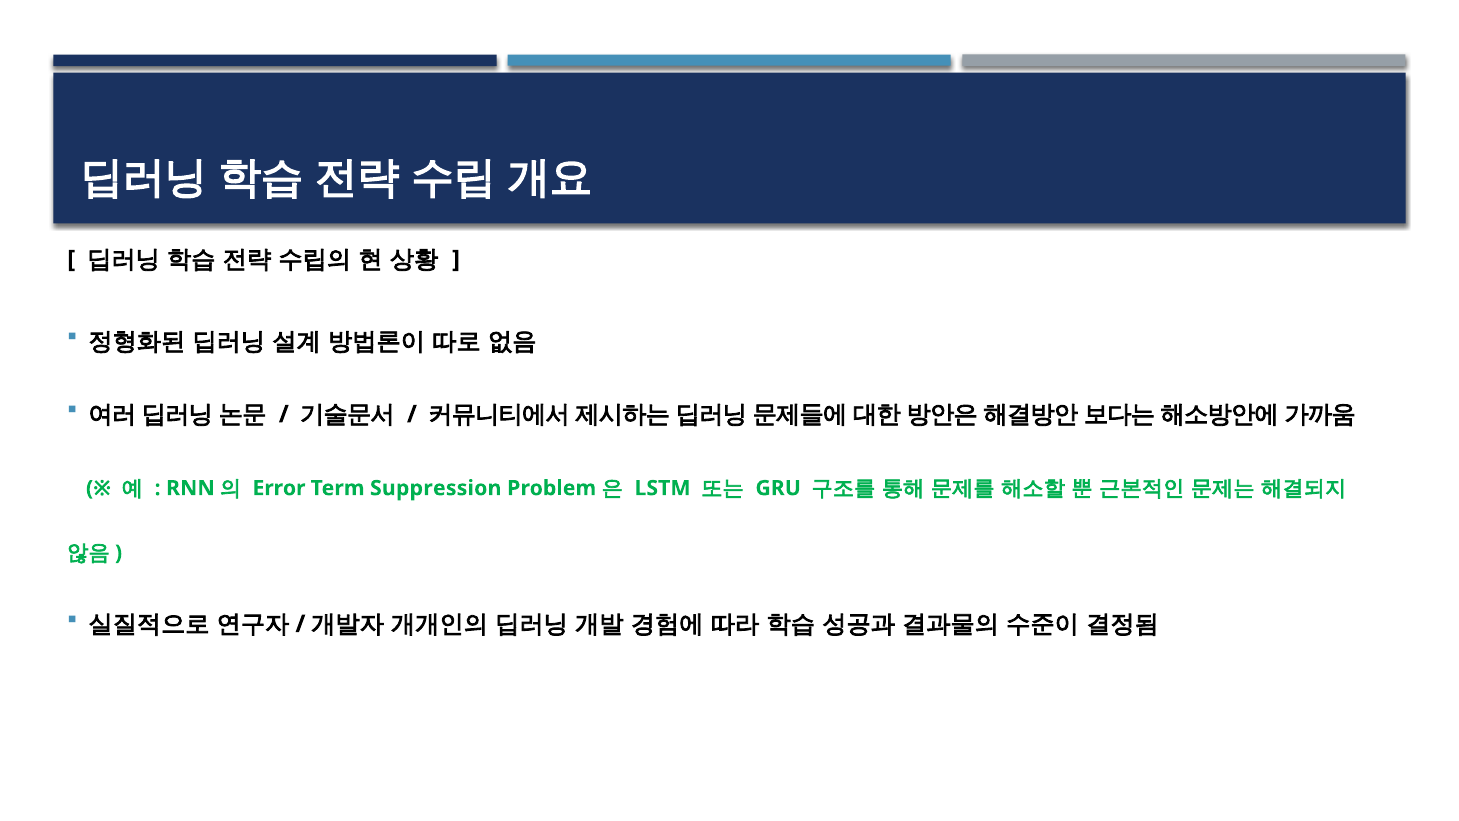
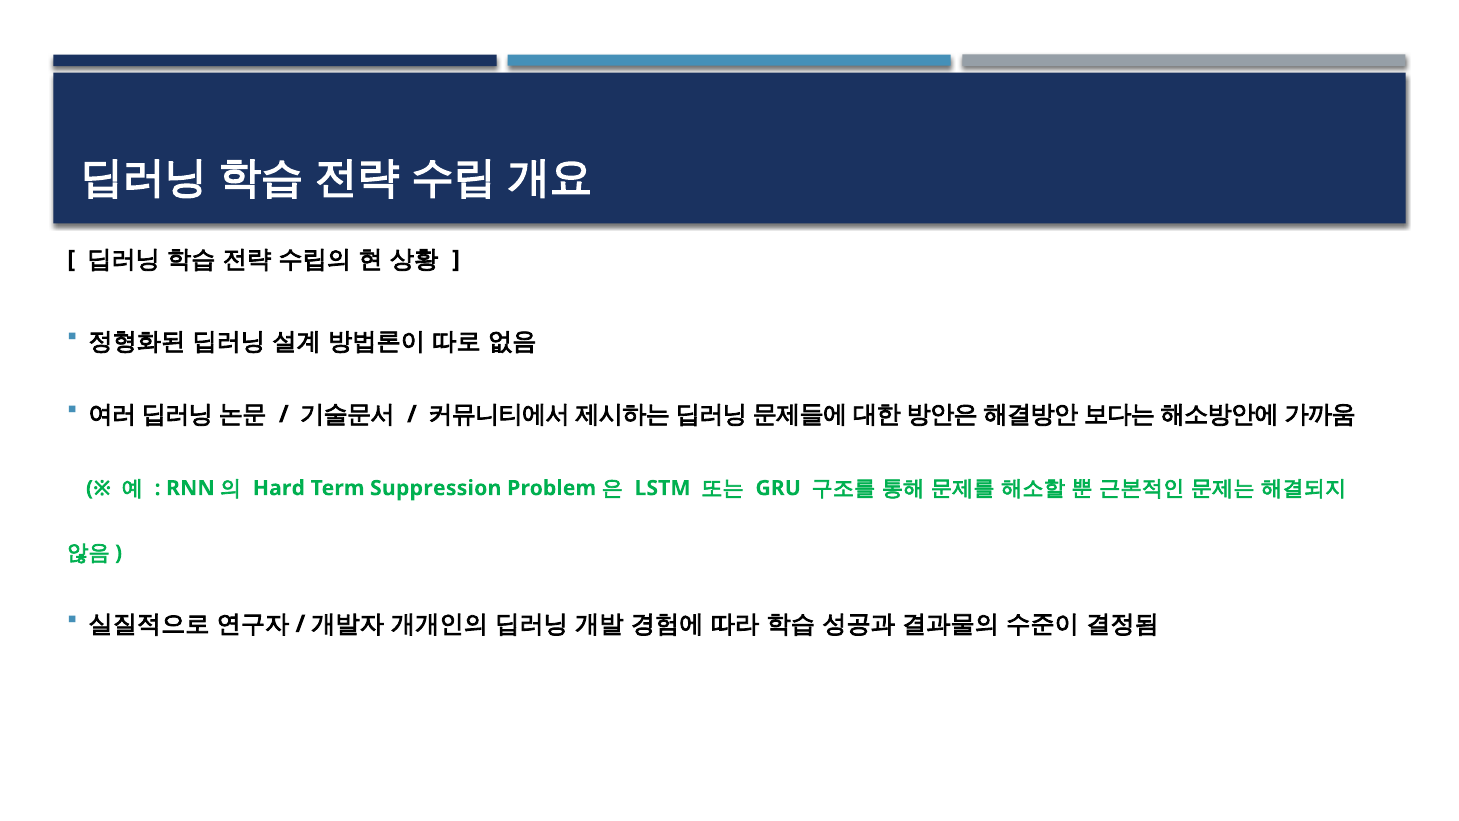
Error: Error -> Hard
